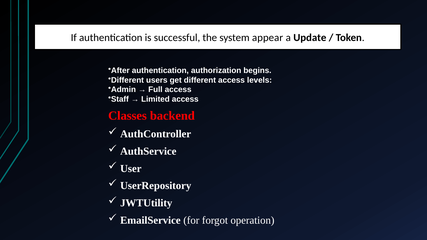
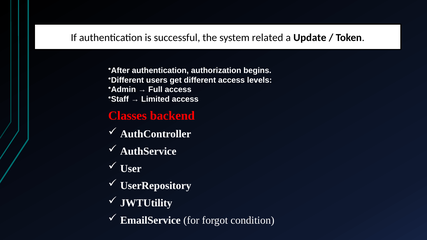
appear: appear -> related
operation: operation -> condition
